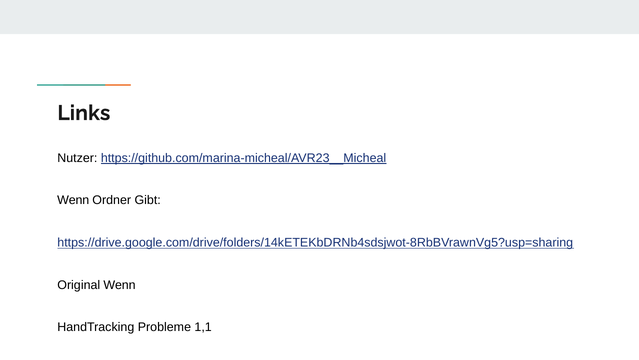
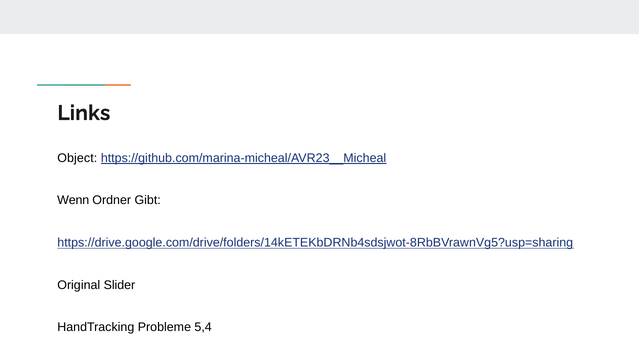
Nutzer: Nutzer -> Object
Original Wenn: Wenn -> Slider
1,1: 1,1 -> 5,4
